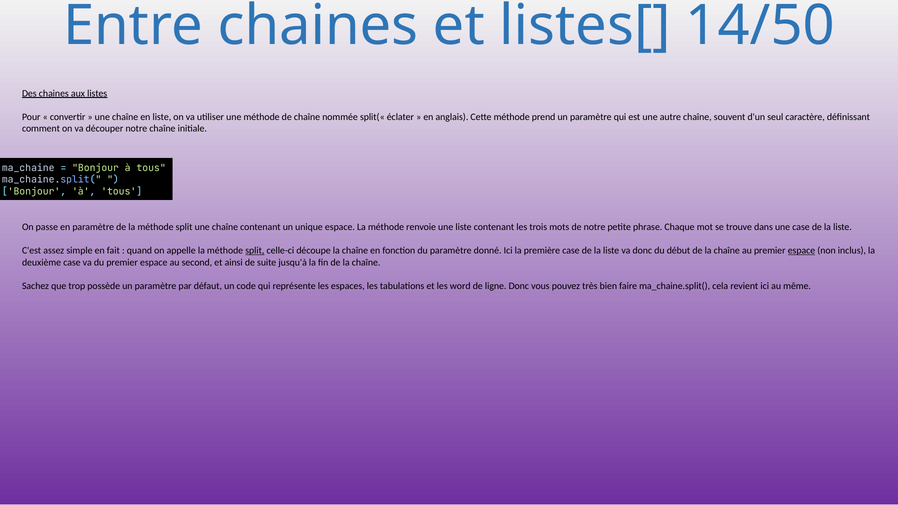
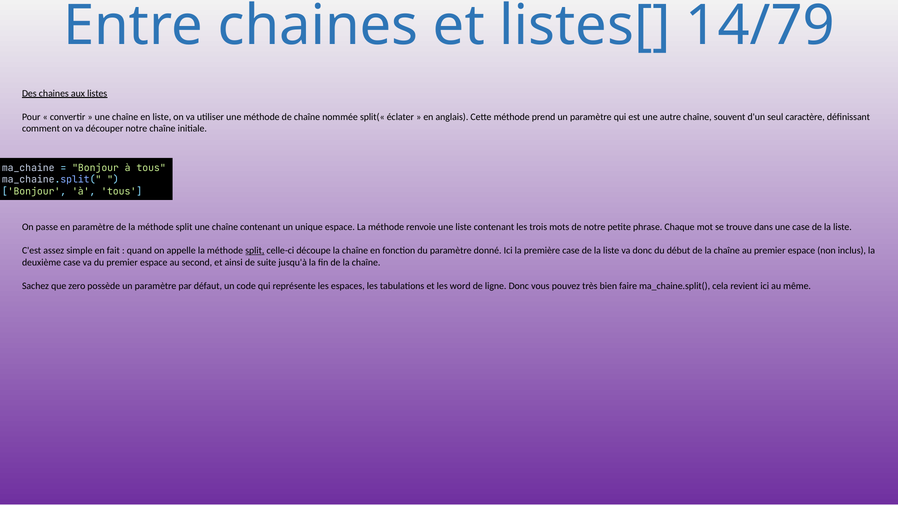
14/50: 14/50 -> 14/79
espace at (801, 251) underline: present -> none
trop: trop -> zero
